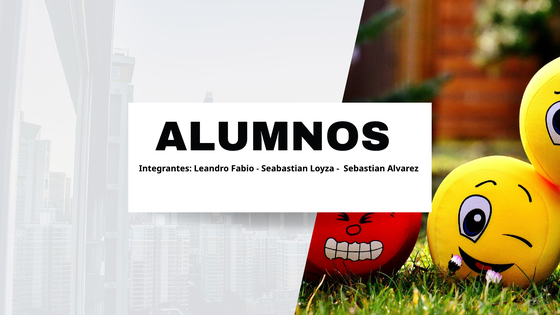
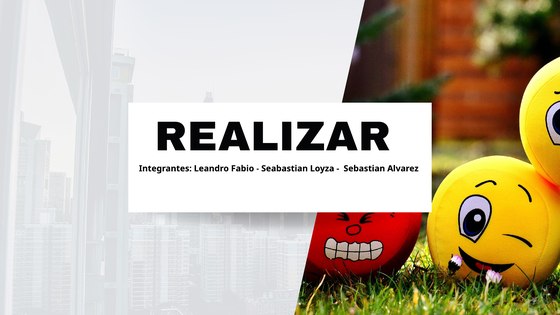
ALUMNOS: ALUMNOS -> REALIZAR
